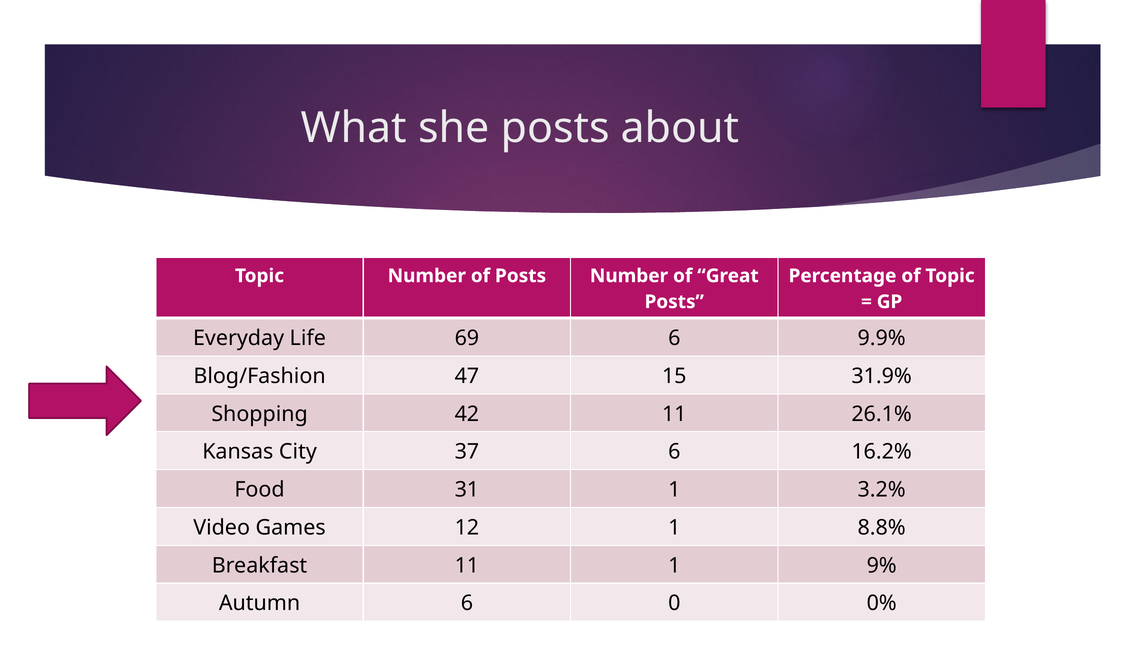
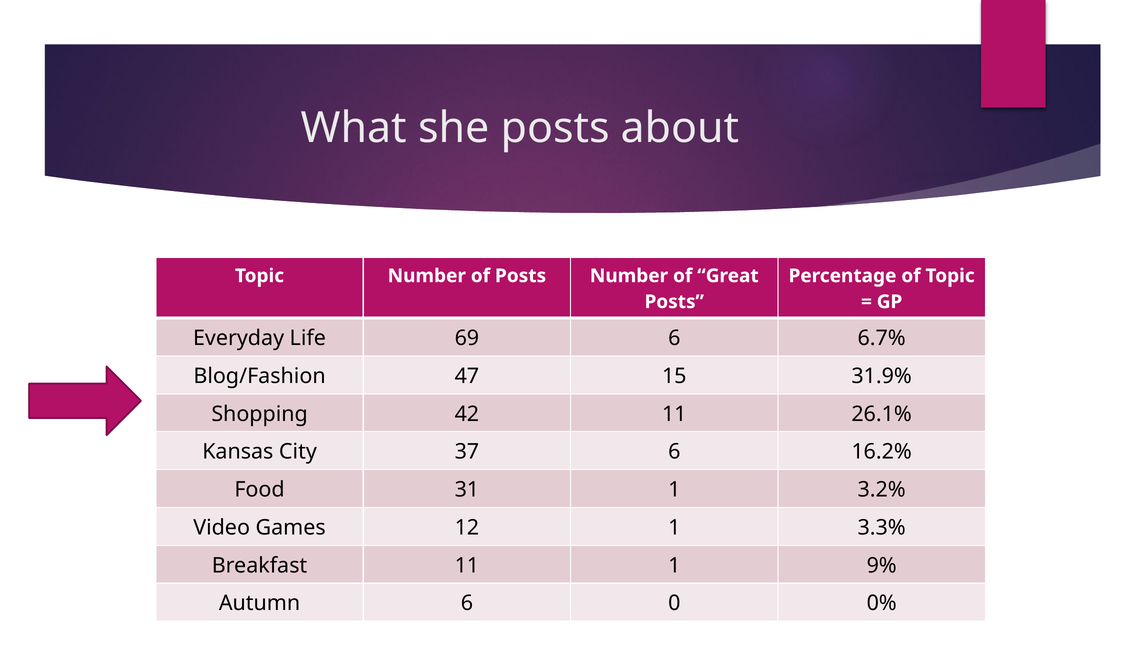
9.9%: 9.9% -> 6.7%
8.8%: 8.8% -> 3.3%
